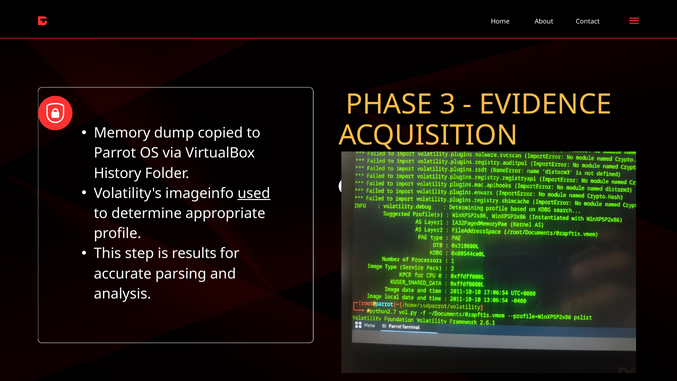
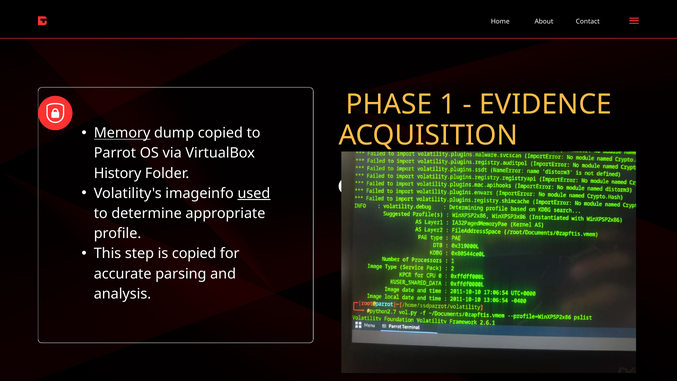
3: 3 -> 1
Memory underline: none -> present
is results: results -> copied
